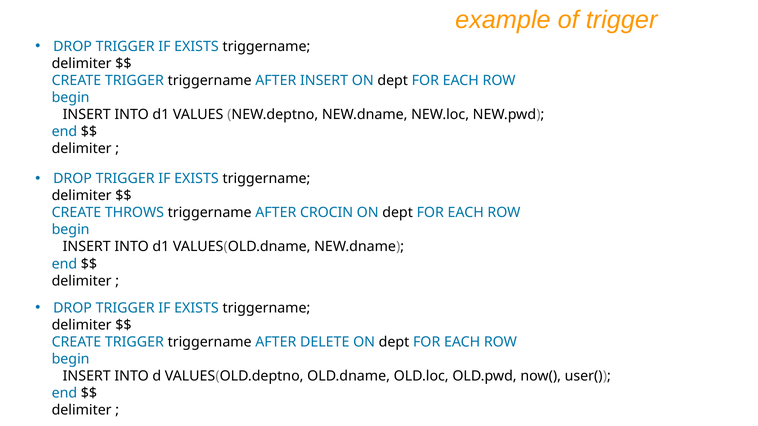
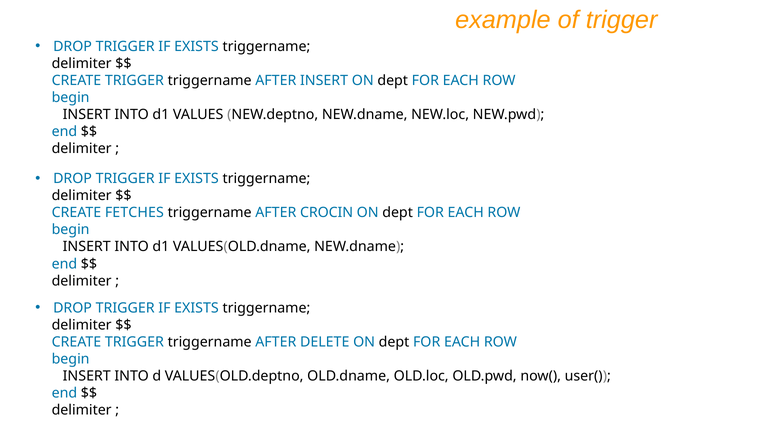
THROWS: THROWS -> FETCHES
